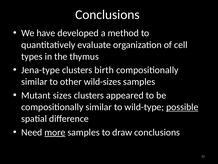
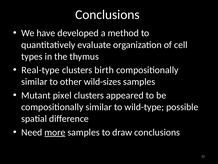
Jena-type: Jena-type -> Real-type
sizes: sizes -> pixel
possible underline: present -> none
